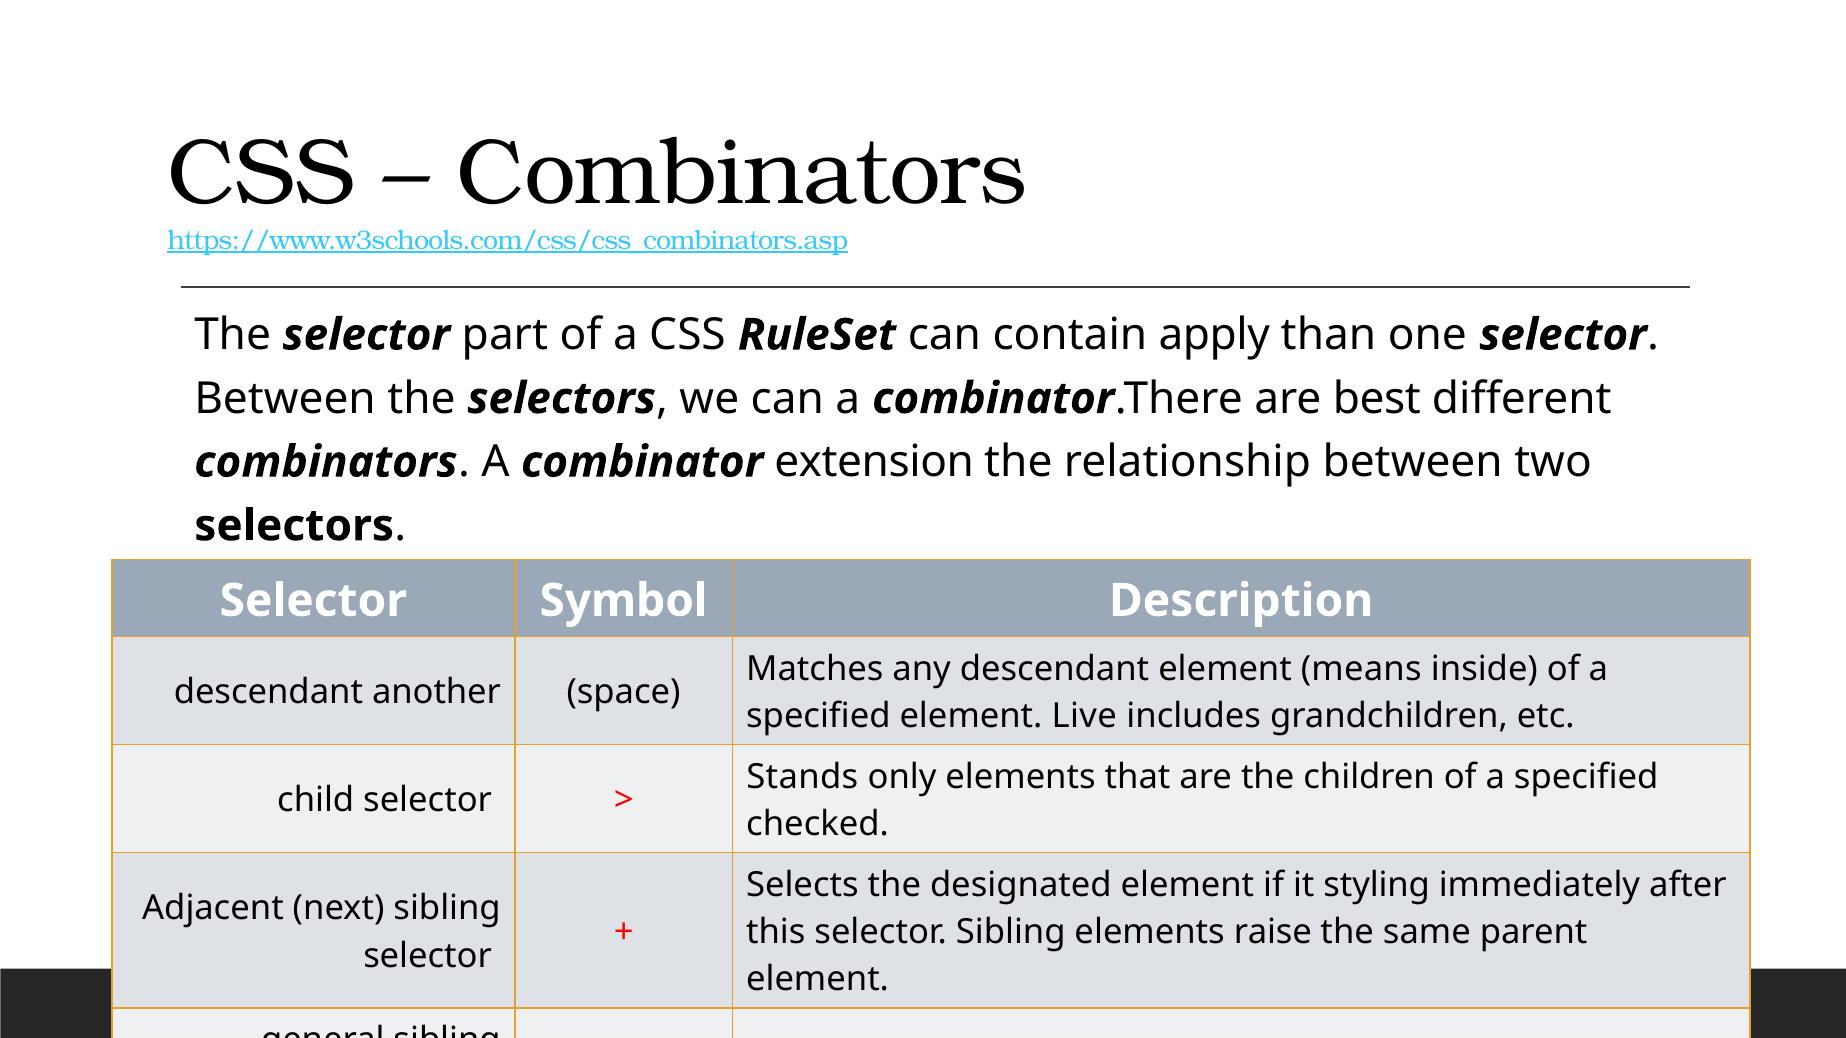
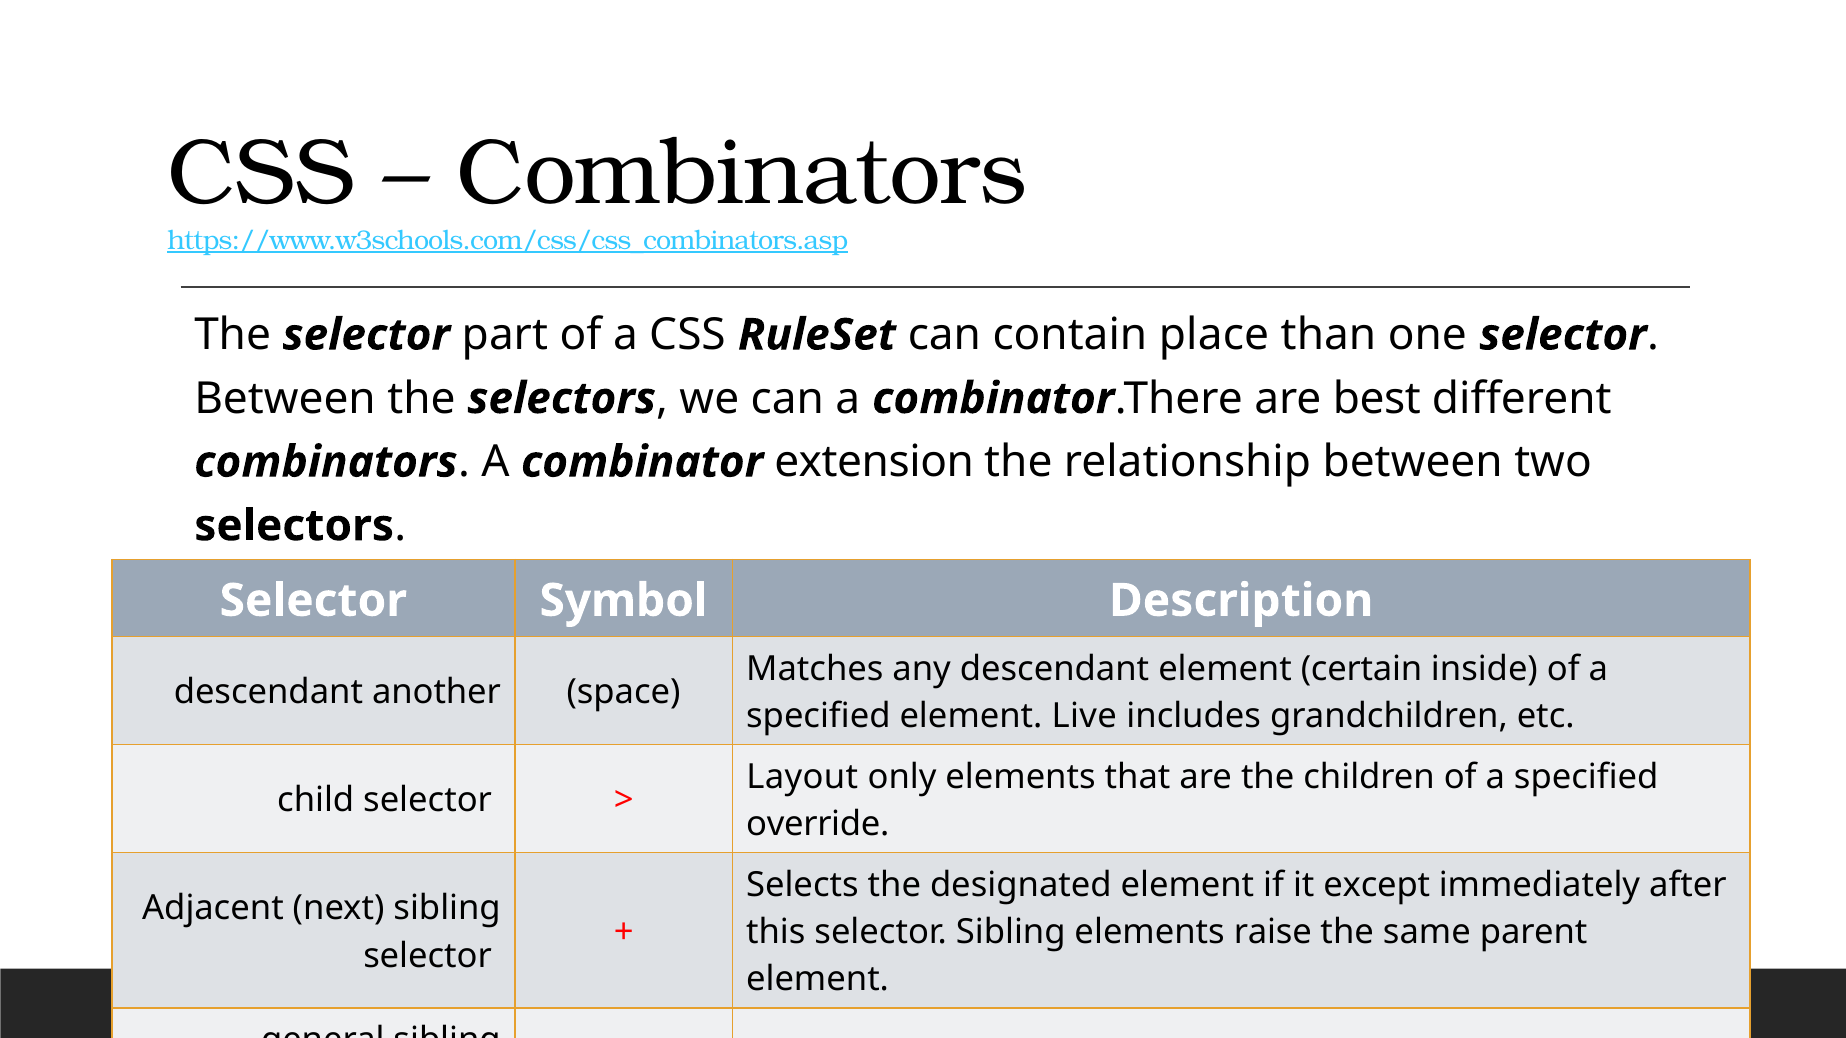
apply: apply -> place
means: means -> certain
Stands: Stands -> Layout
checked: checked -> override
styling: styling -> except
